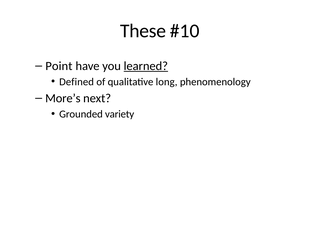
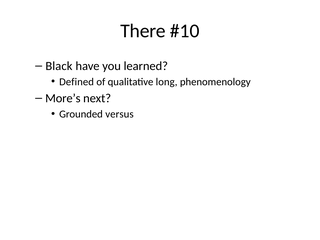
These: These -> There
Point: Point -> Black
learned underline: present -> none
variety: variety -> versus
